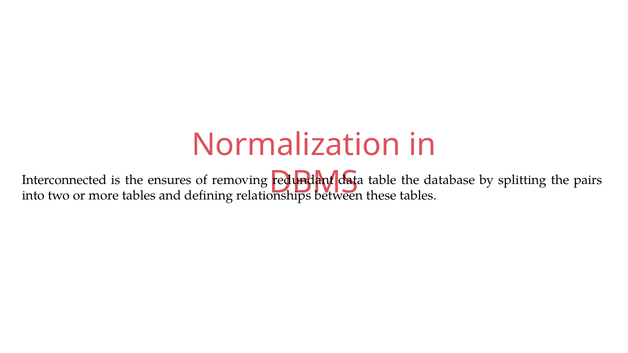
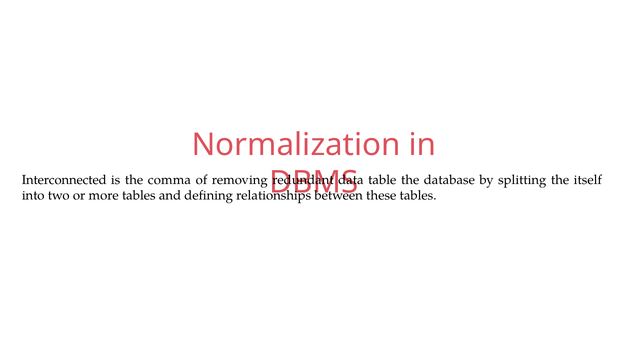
ensures: ensures -> comma
pairs: pairs -> itself
